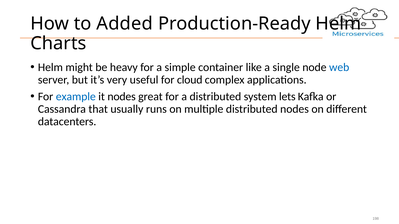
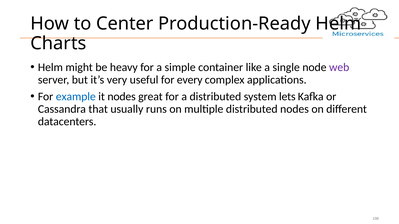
Added: Added -> Center
web colour: blue -> purple
cloud: cloud -> every
